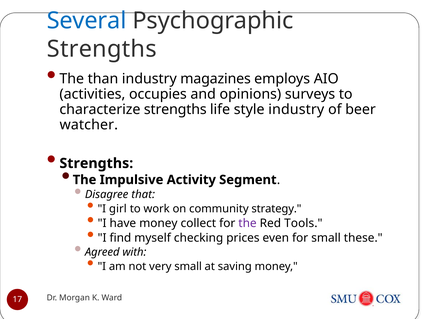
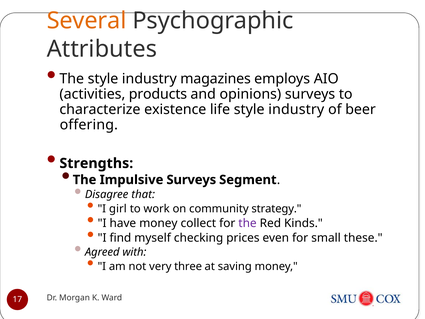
Several colour: blue -> orange
Strengths at (102, 49): Strengths -> Attributes
The than: than -> style
occupies: occupies -> products
characterize strengths: strengths -> existence
watcher: watcher -> offering
Impulsive Activity: Activity -> Surveys
Tools: Tools -> Kinds
very small: small -> three
